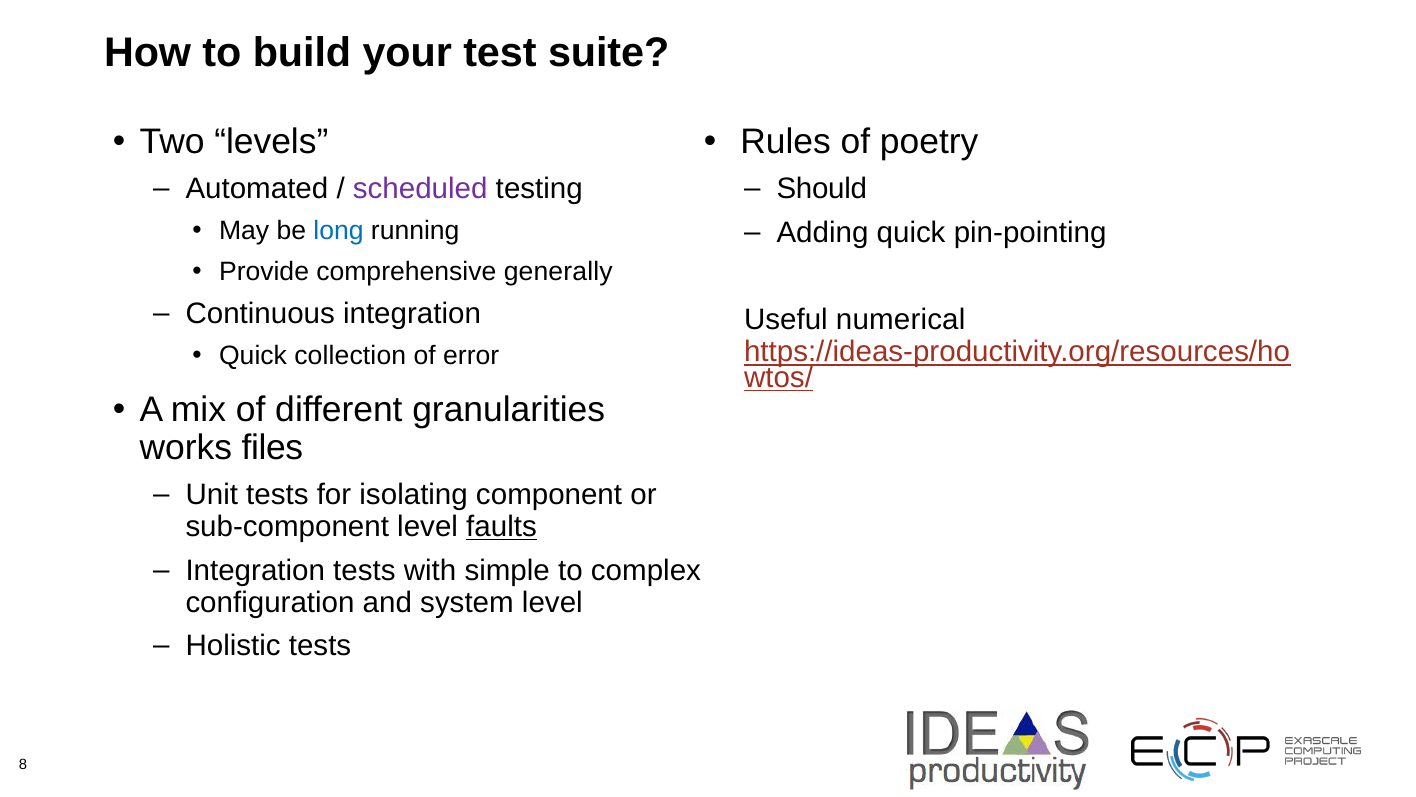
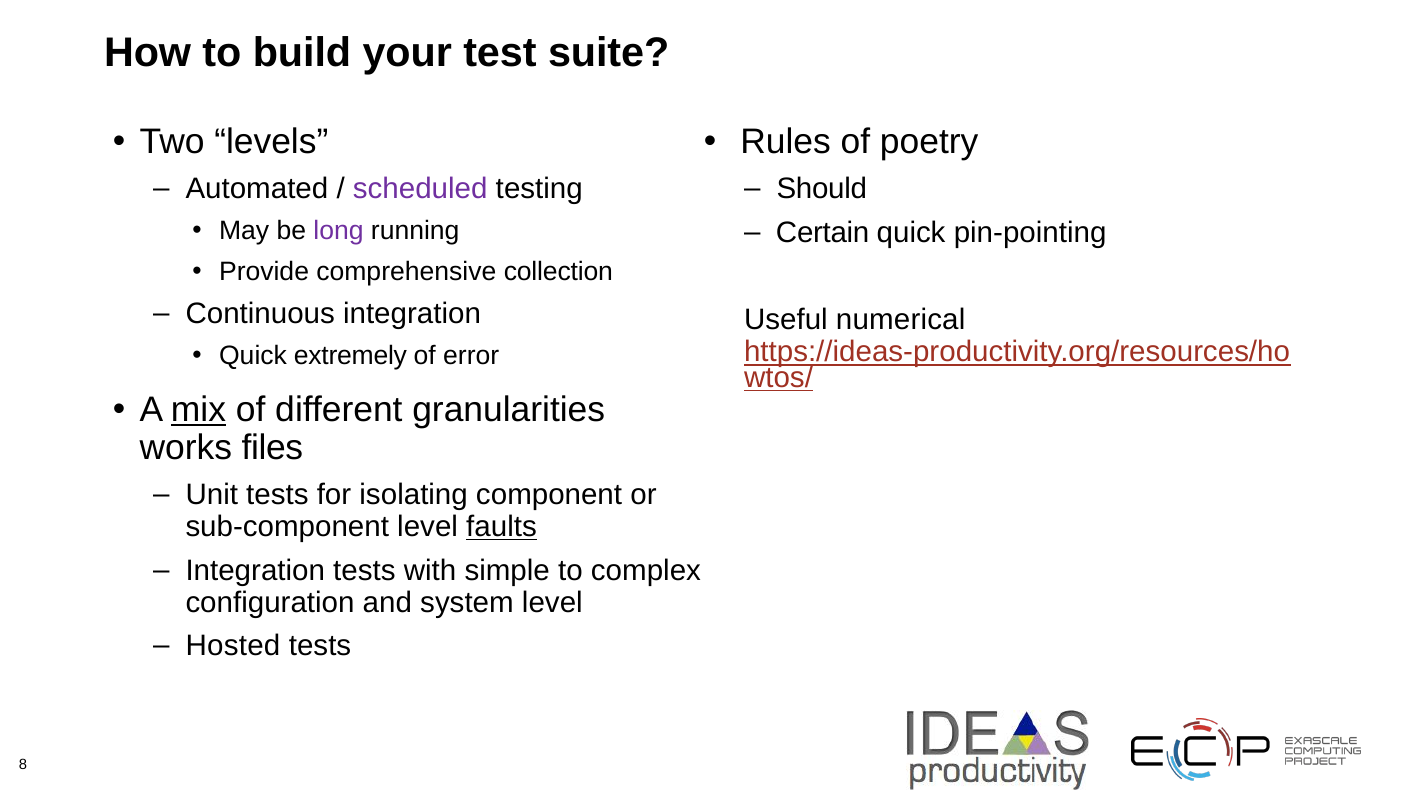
long colour: blue -> purple
Adding: Adding -> Certain
generally: generally -> collection
collection: collection -> extremely
mix underline: none -> present
Holistic: Holistic -> Hosted
